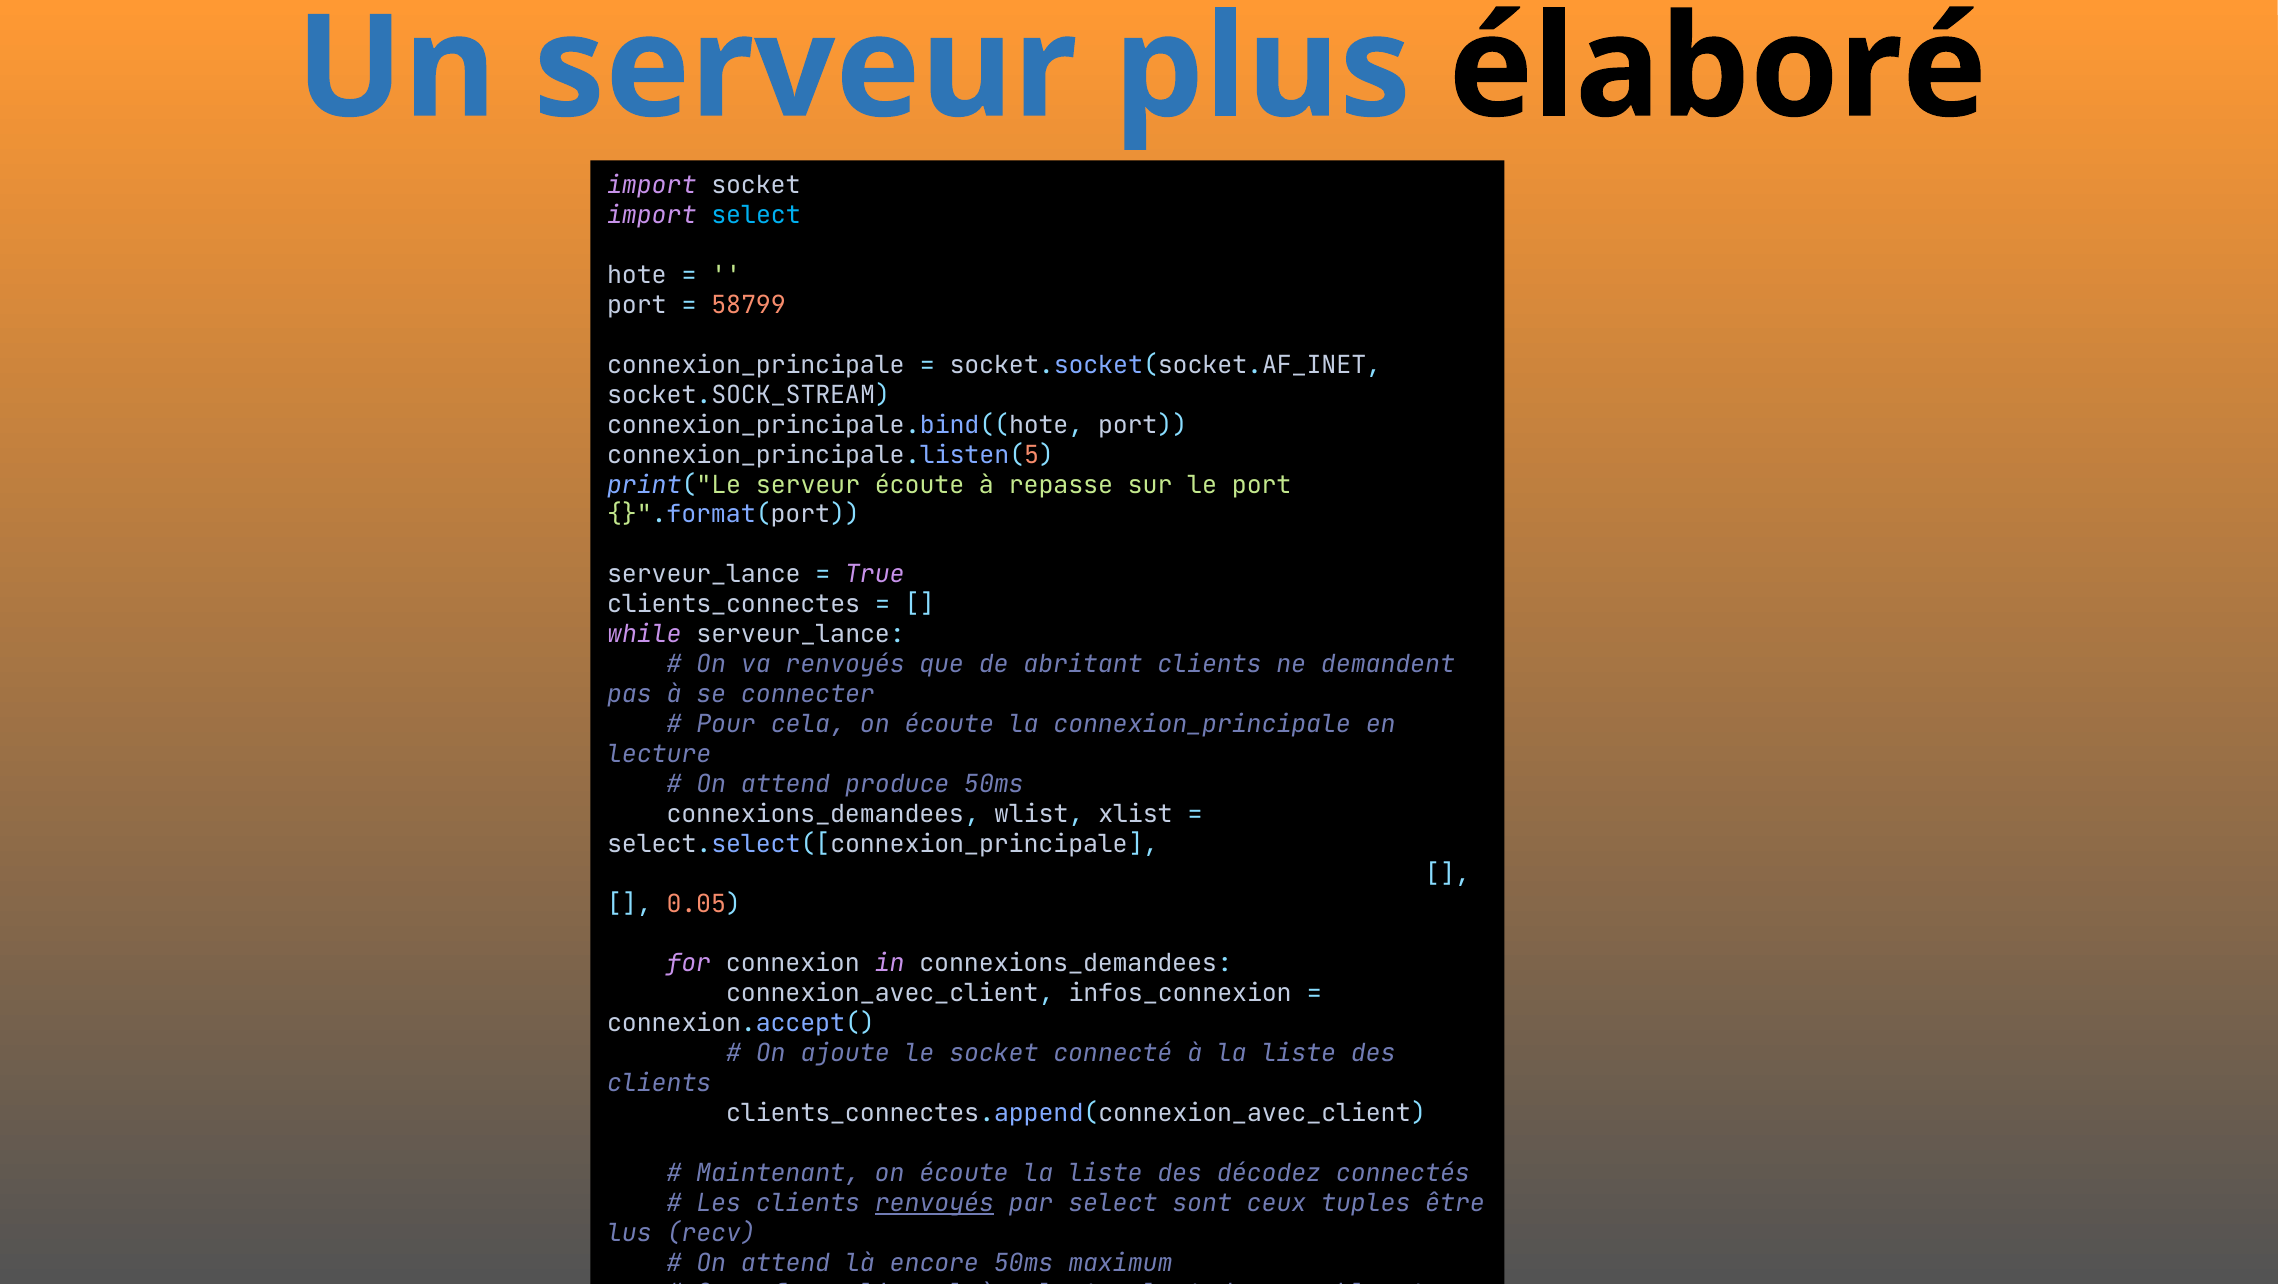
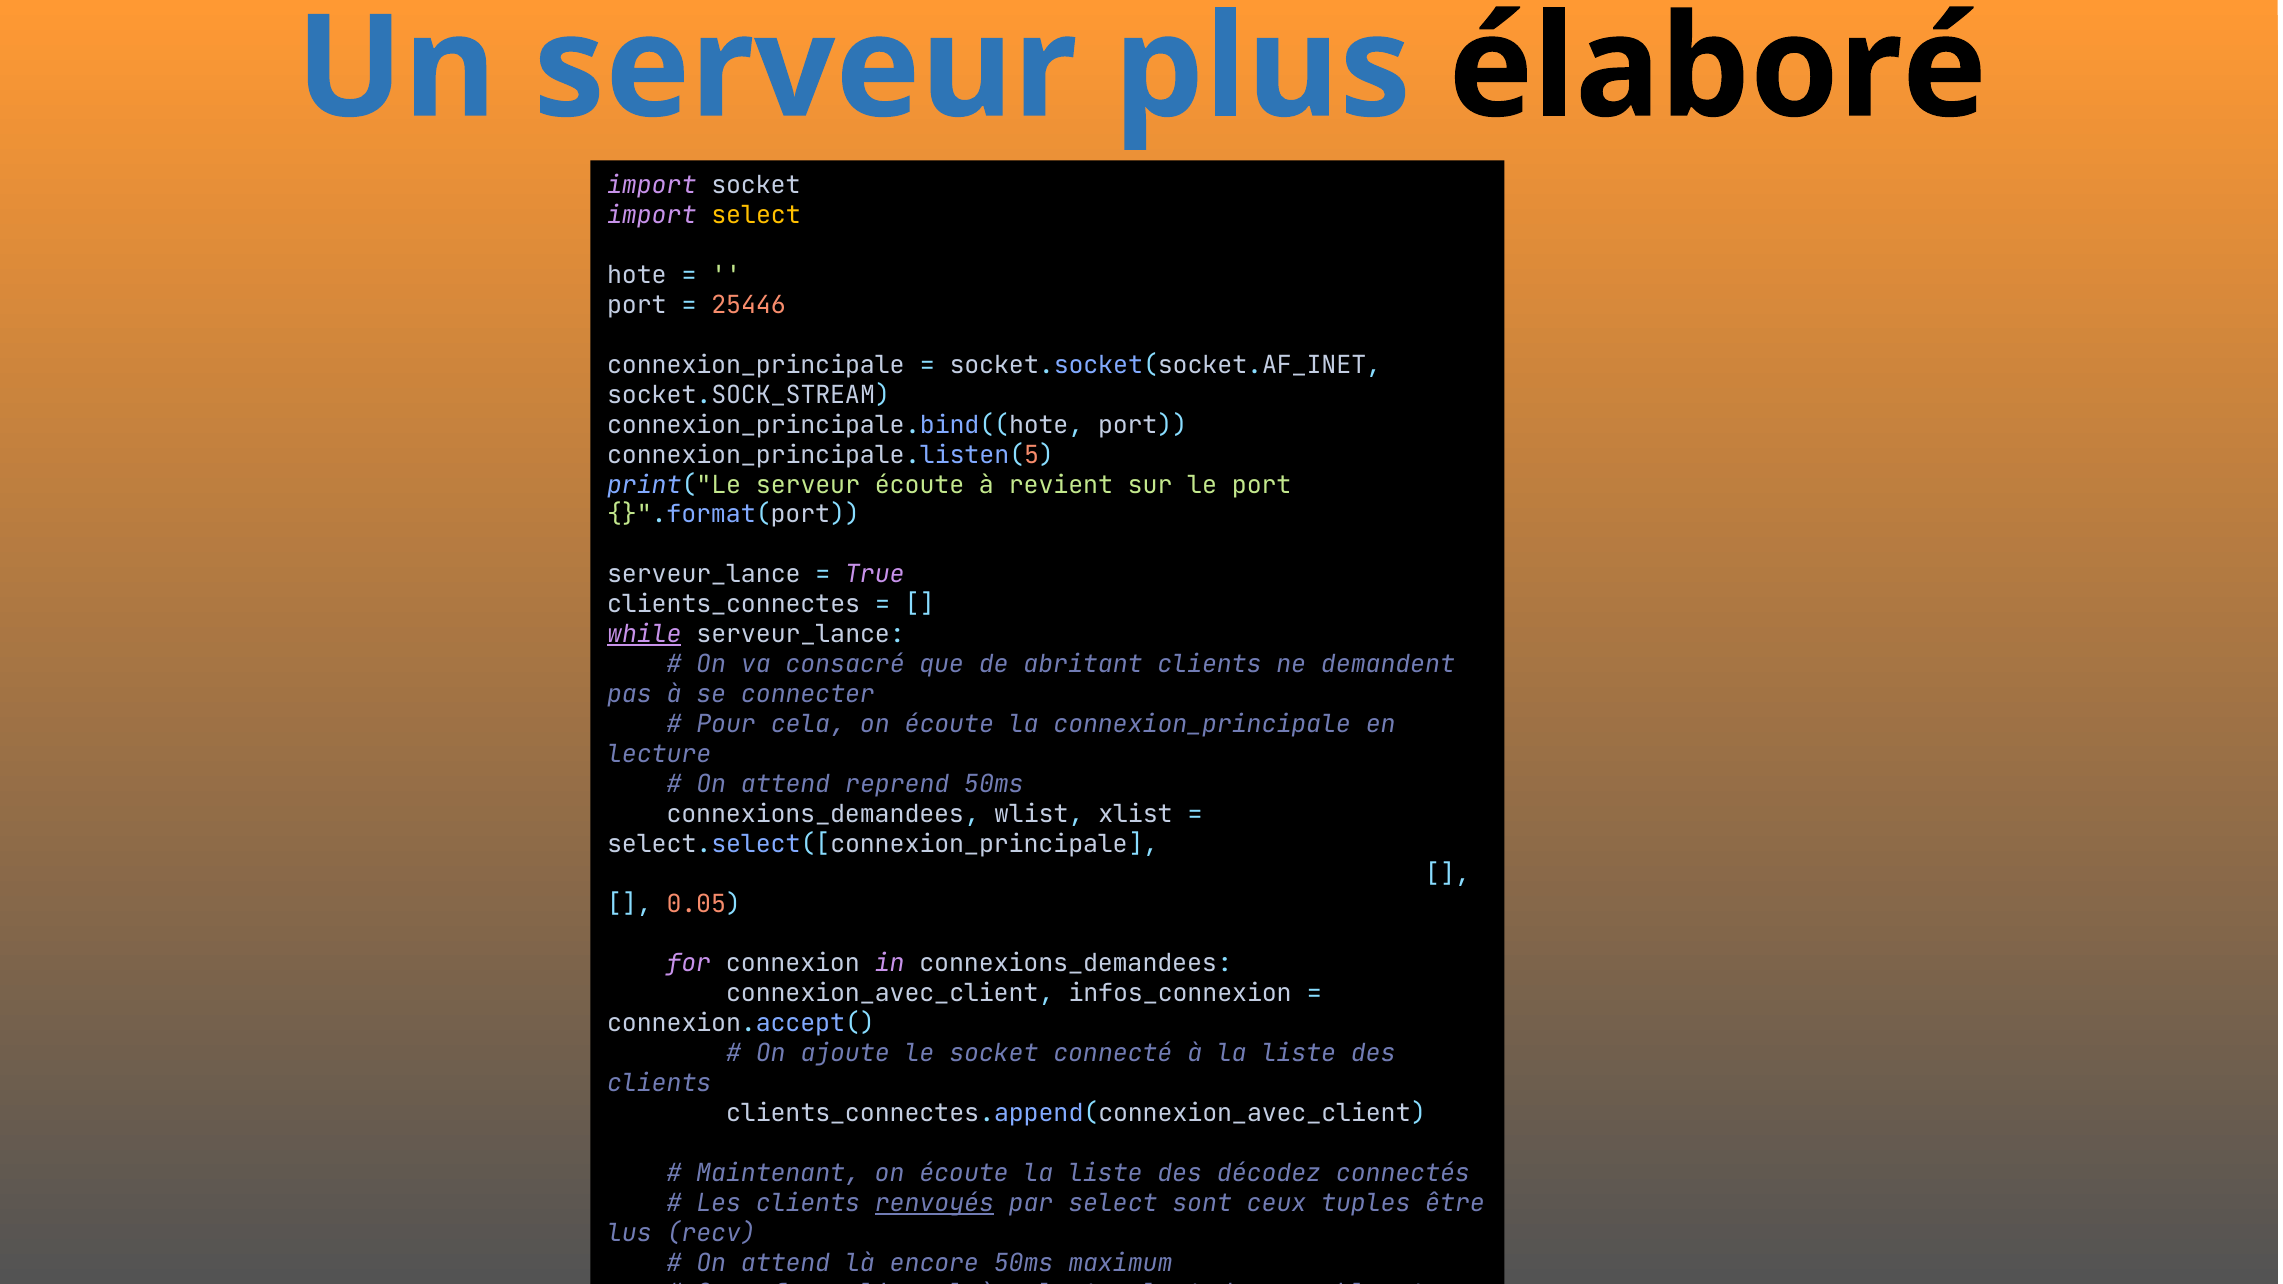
select at (756, 216) colour: light blue -> yellow
58799: 58799 -> 25446
repasse: repasse -> revient
while underline: none -> present
va renvoyés: renvoyés -> consacré
produce: produce -> reprend
